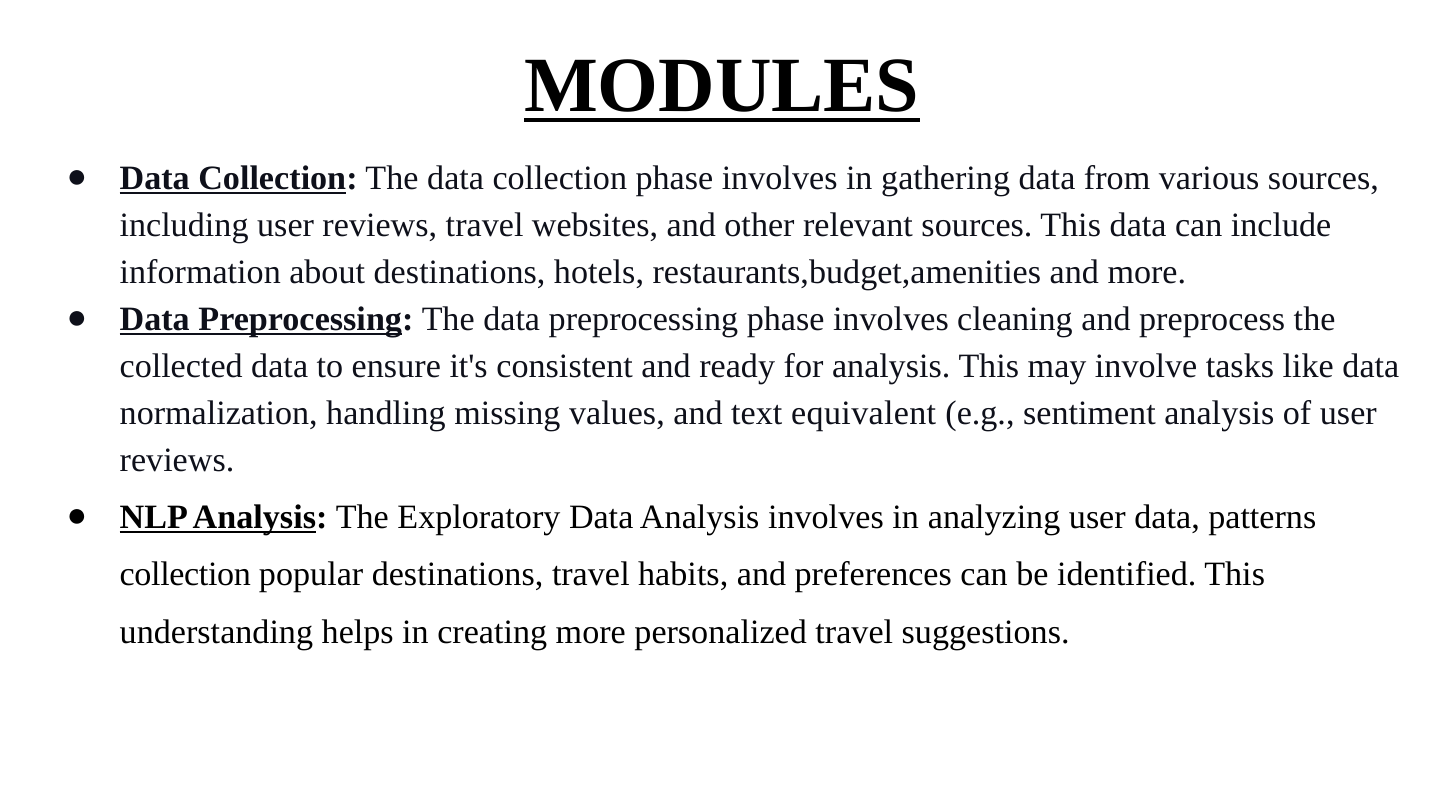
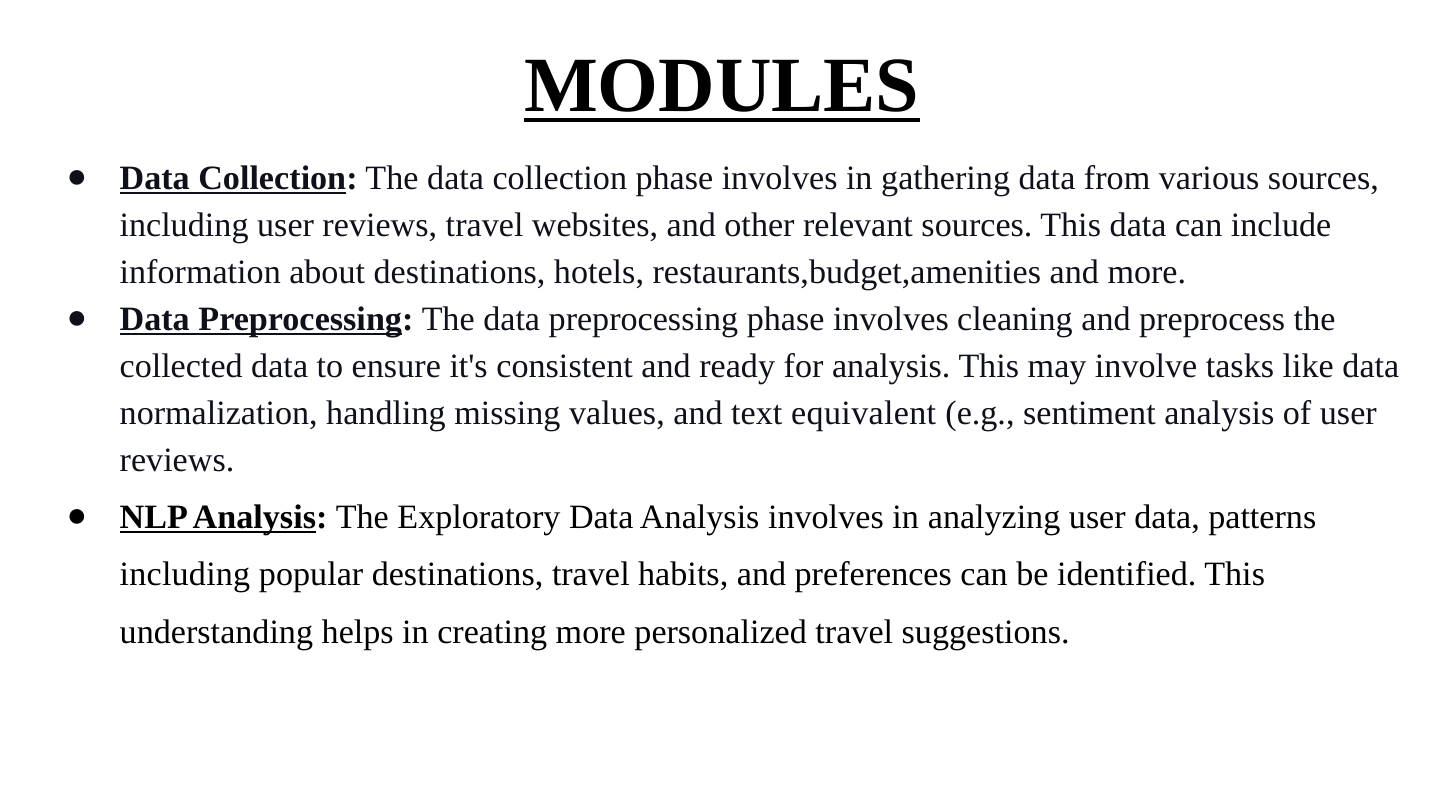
collection at (185, 575): collection -> including
